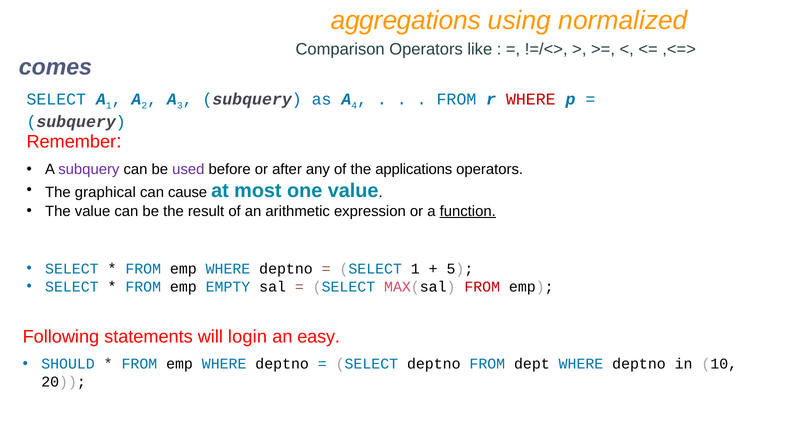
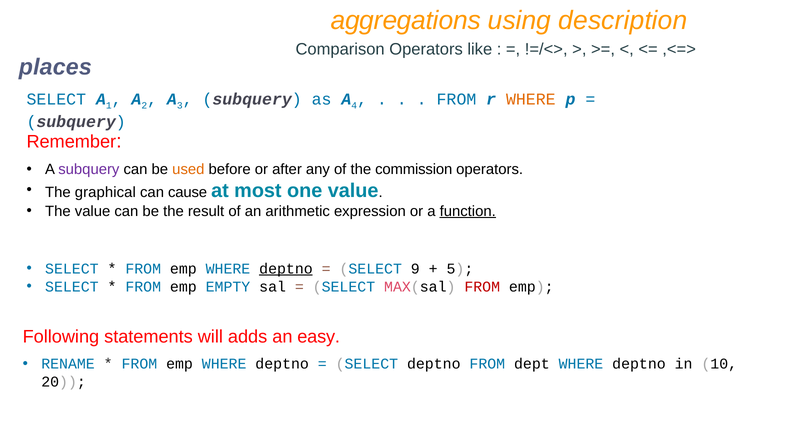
normalized: normalized -> description
comes: comes -> places
WHERE at (531, 99) colour: red -> orange
used colour: purple -> orange
applications: applications -> commission
deptno at (286, 269) underline: none -> present
SELECT 1: 1 -> 9
login: login -> adds
SHOULD: SHOULD -> RENAME
